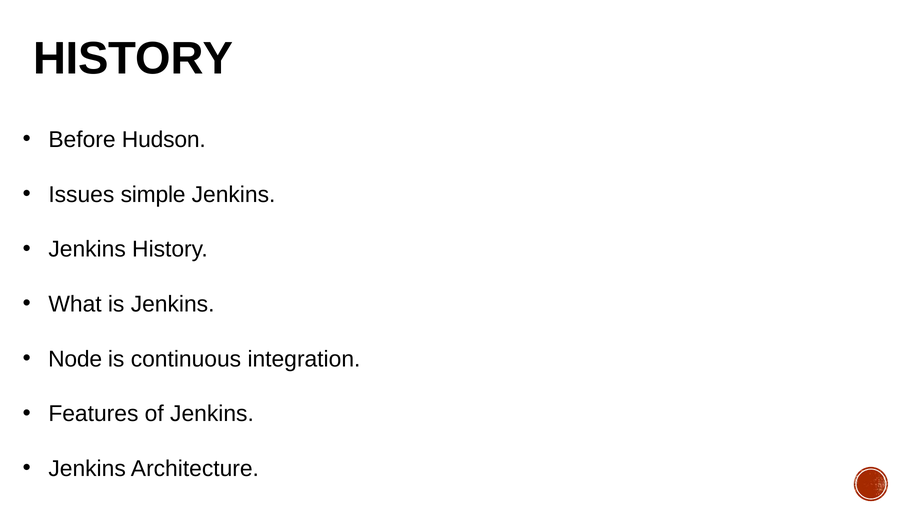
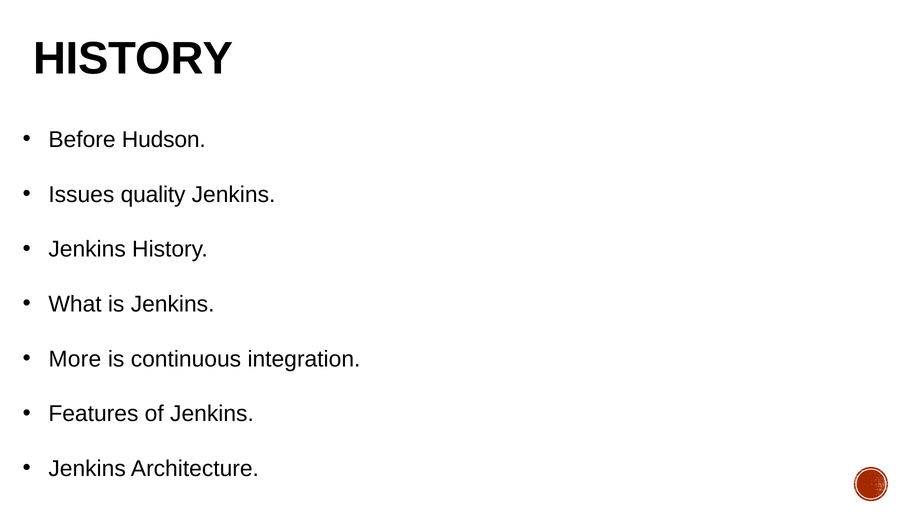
simple: simple -> quality
Node: Node -> More
